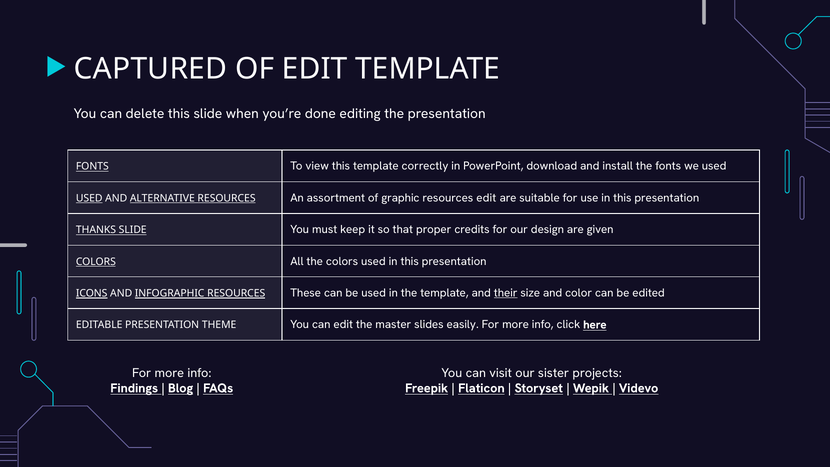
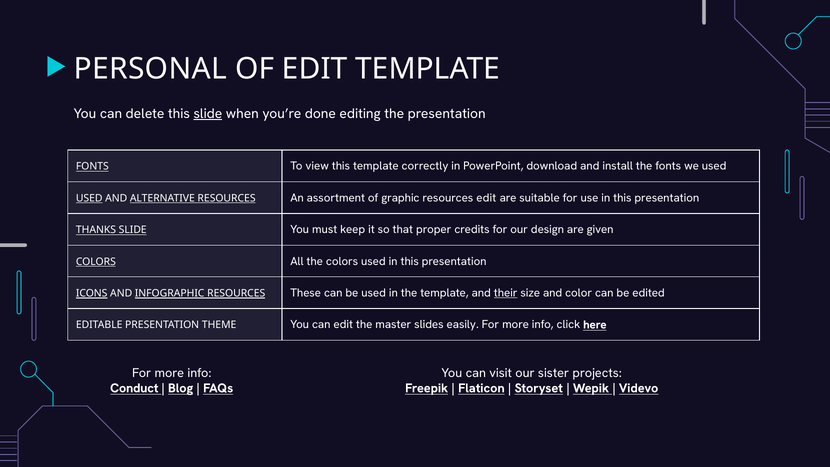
CAPTURED: CAPTURED -> PERSONAL
slide at (208, 113) underline: none -> present
Findings: Findings -> Conduct
